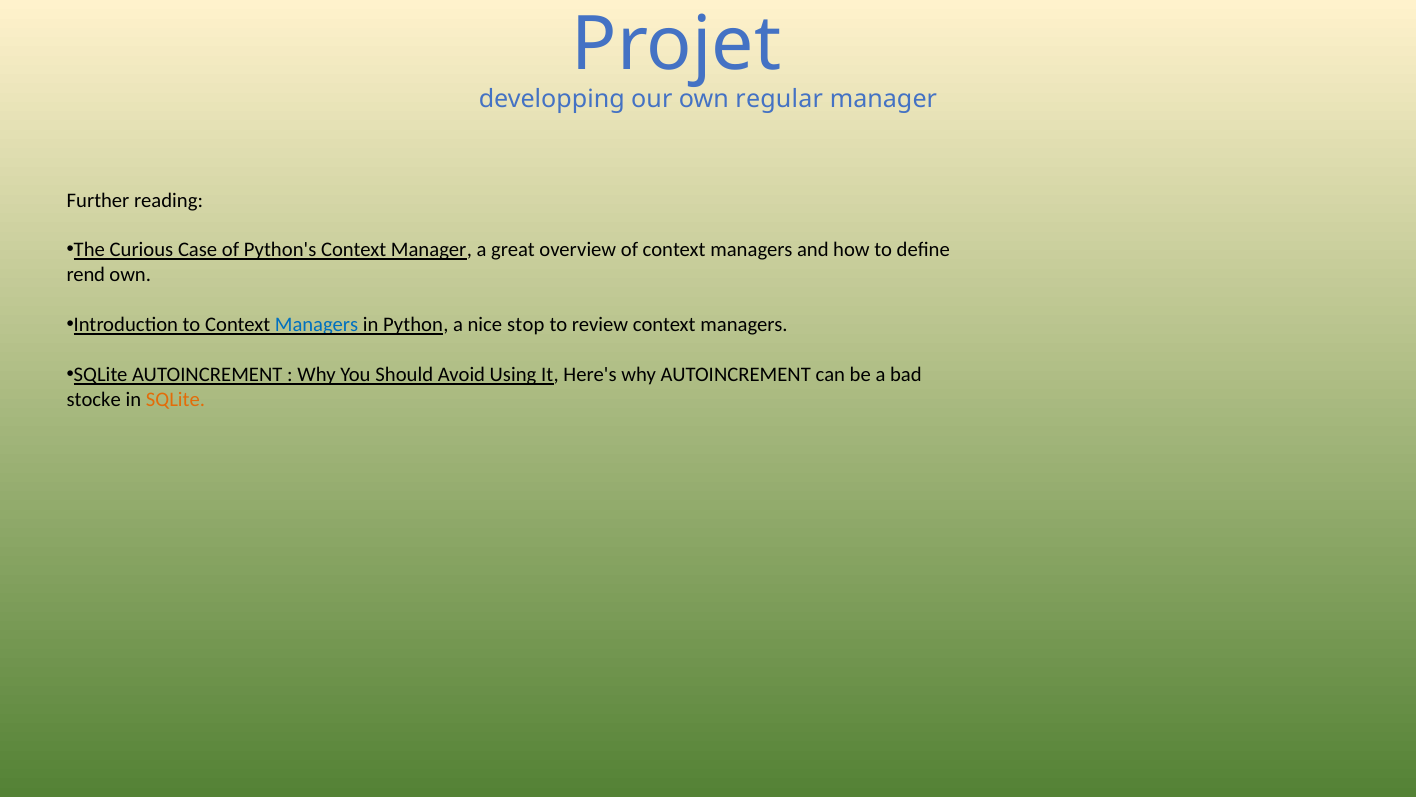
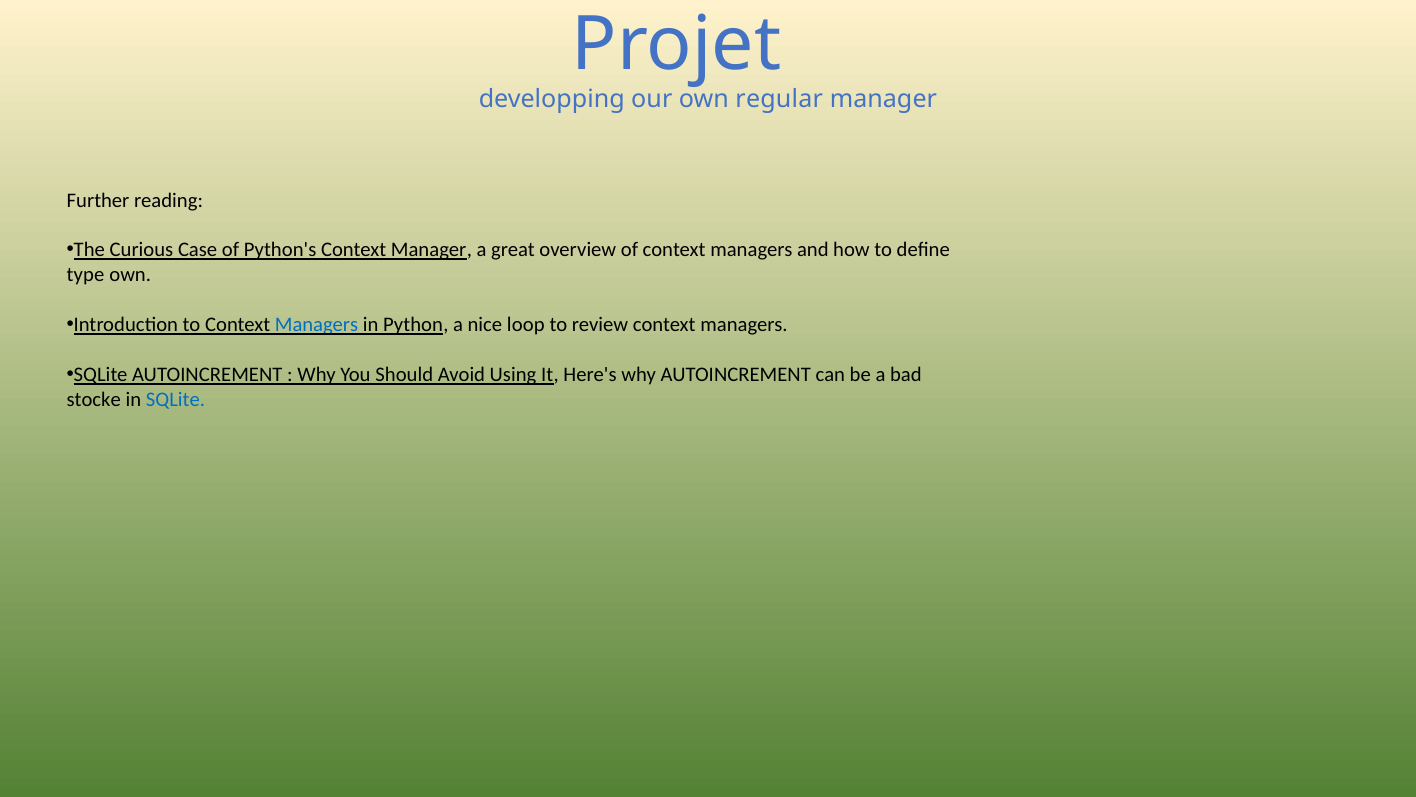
rend: rend -> type
stop: stop -> loop
SQLite at (175, 399) colour: orange -> blue
